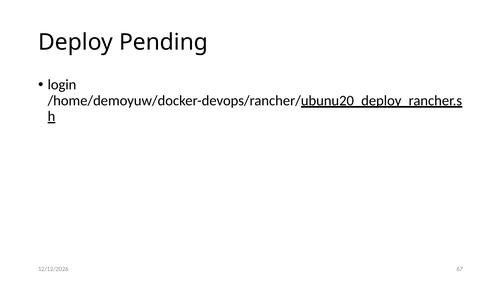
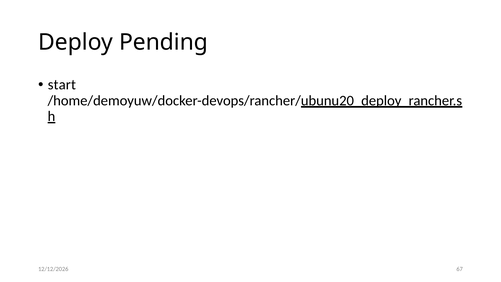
login: login -> start
